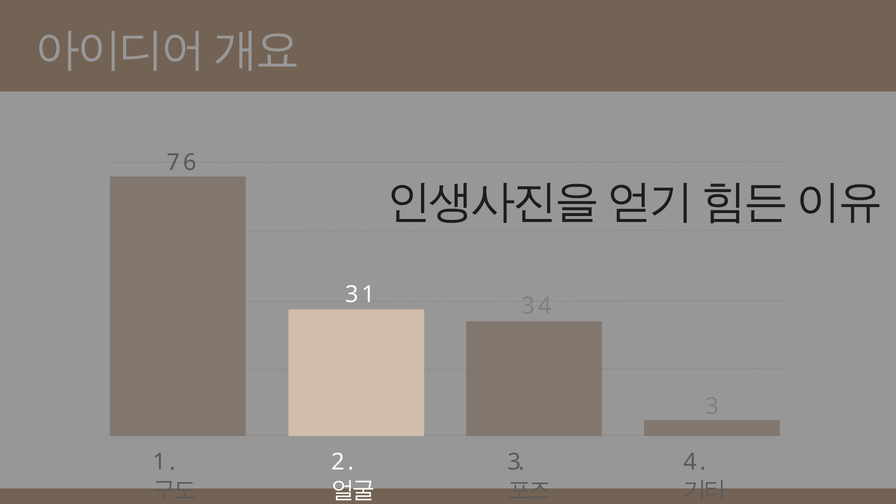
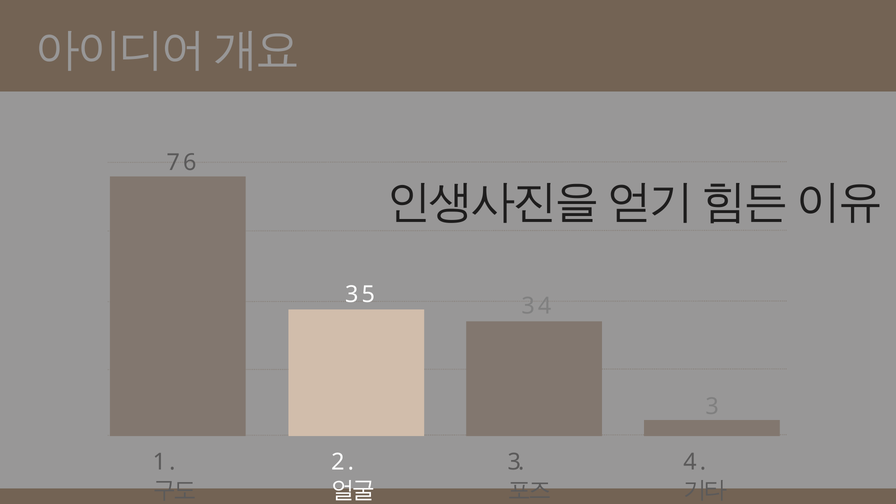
3 1: 1 -> 5
